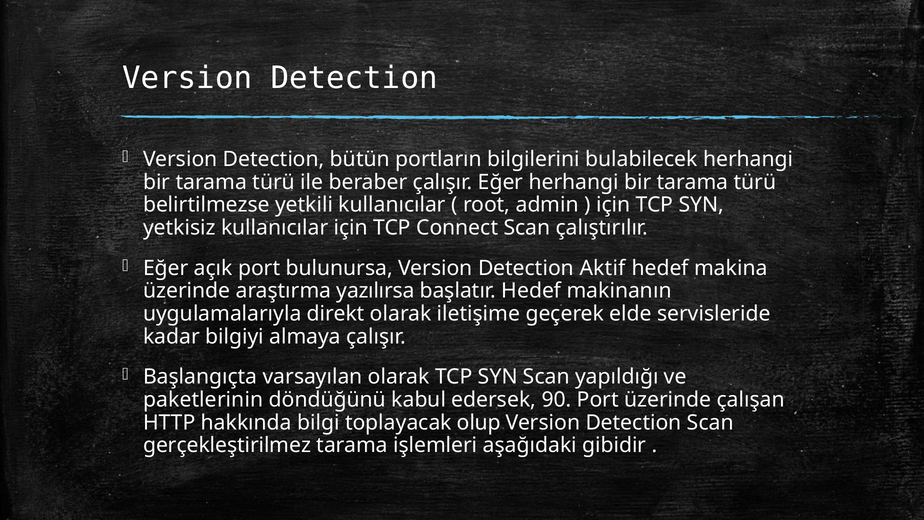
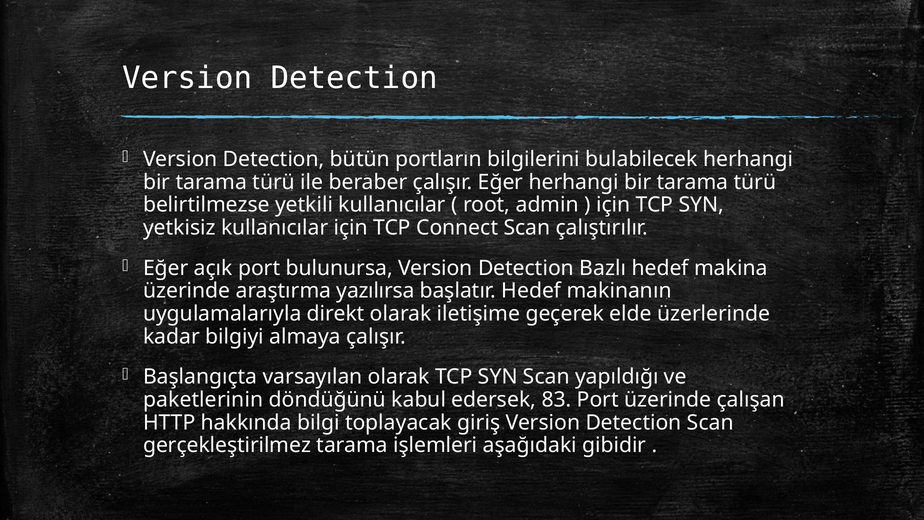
Aktif: Aktif -> Bazlı
servisleride: servisleride -> üzerlerinde
90: 90 -> 83
olup: olup -> giriş
